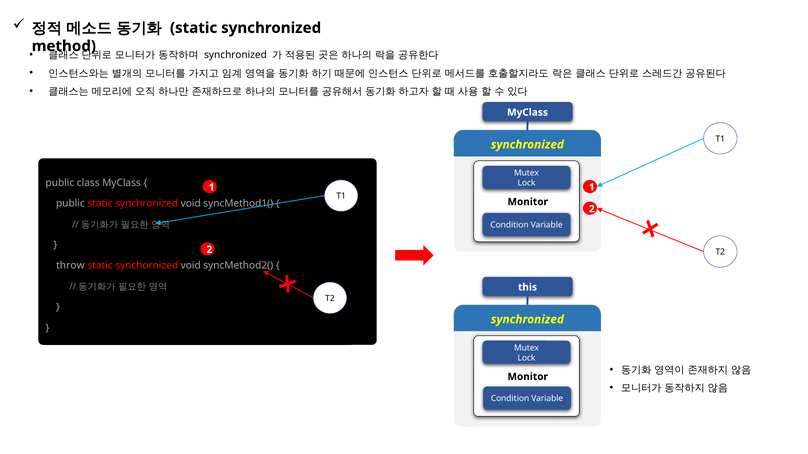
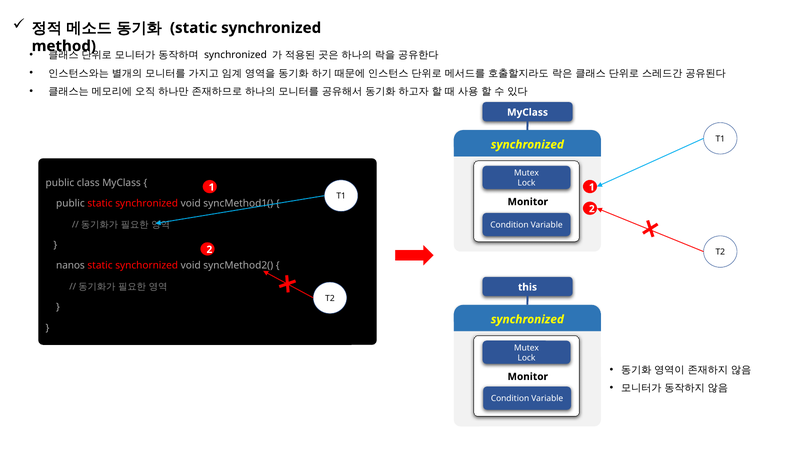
throw: throw -> nanos
